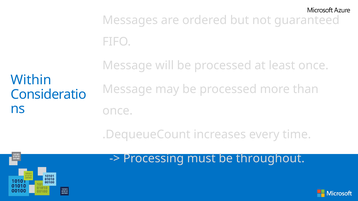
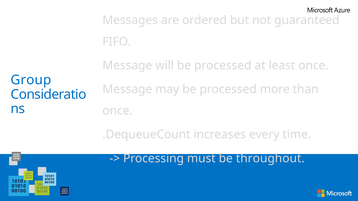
Within: Within -> Group
